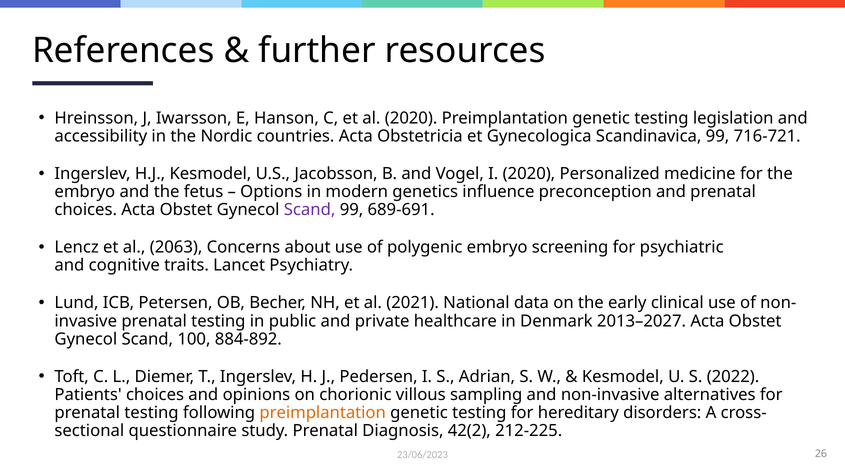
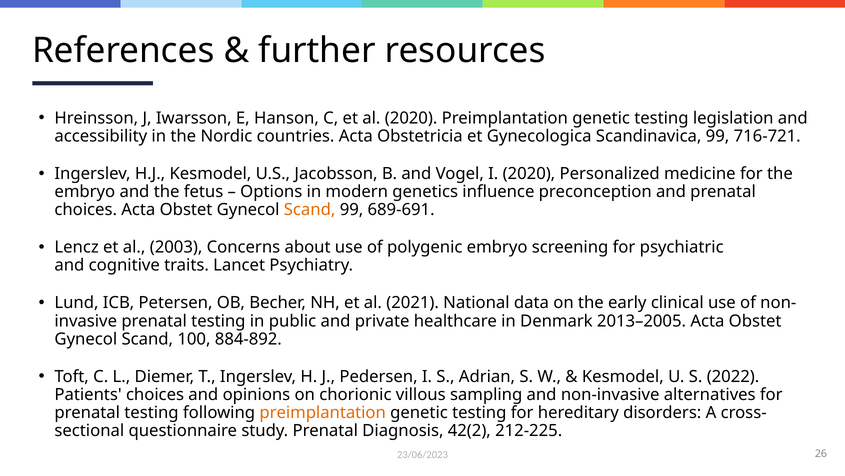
Scand at (310, 210) colour: purple -> orange
2063: 2063 -> 2003
2013–2027: 2013–2027 -> 2013–2005
